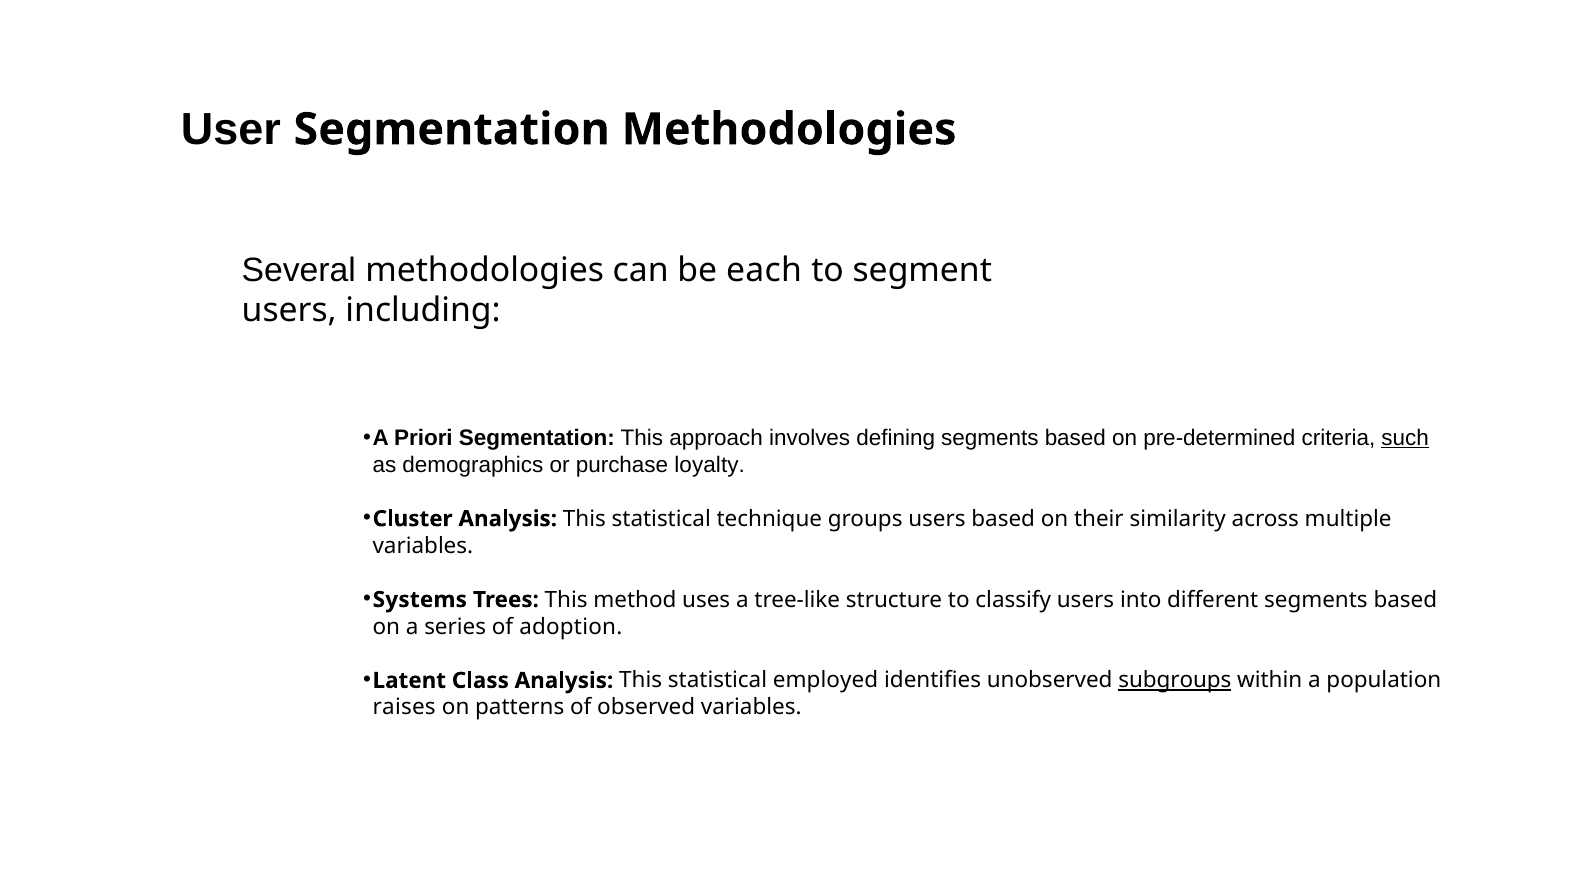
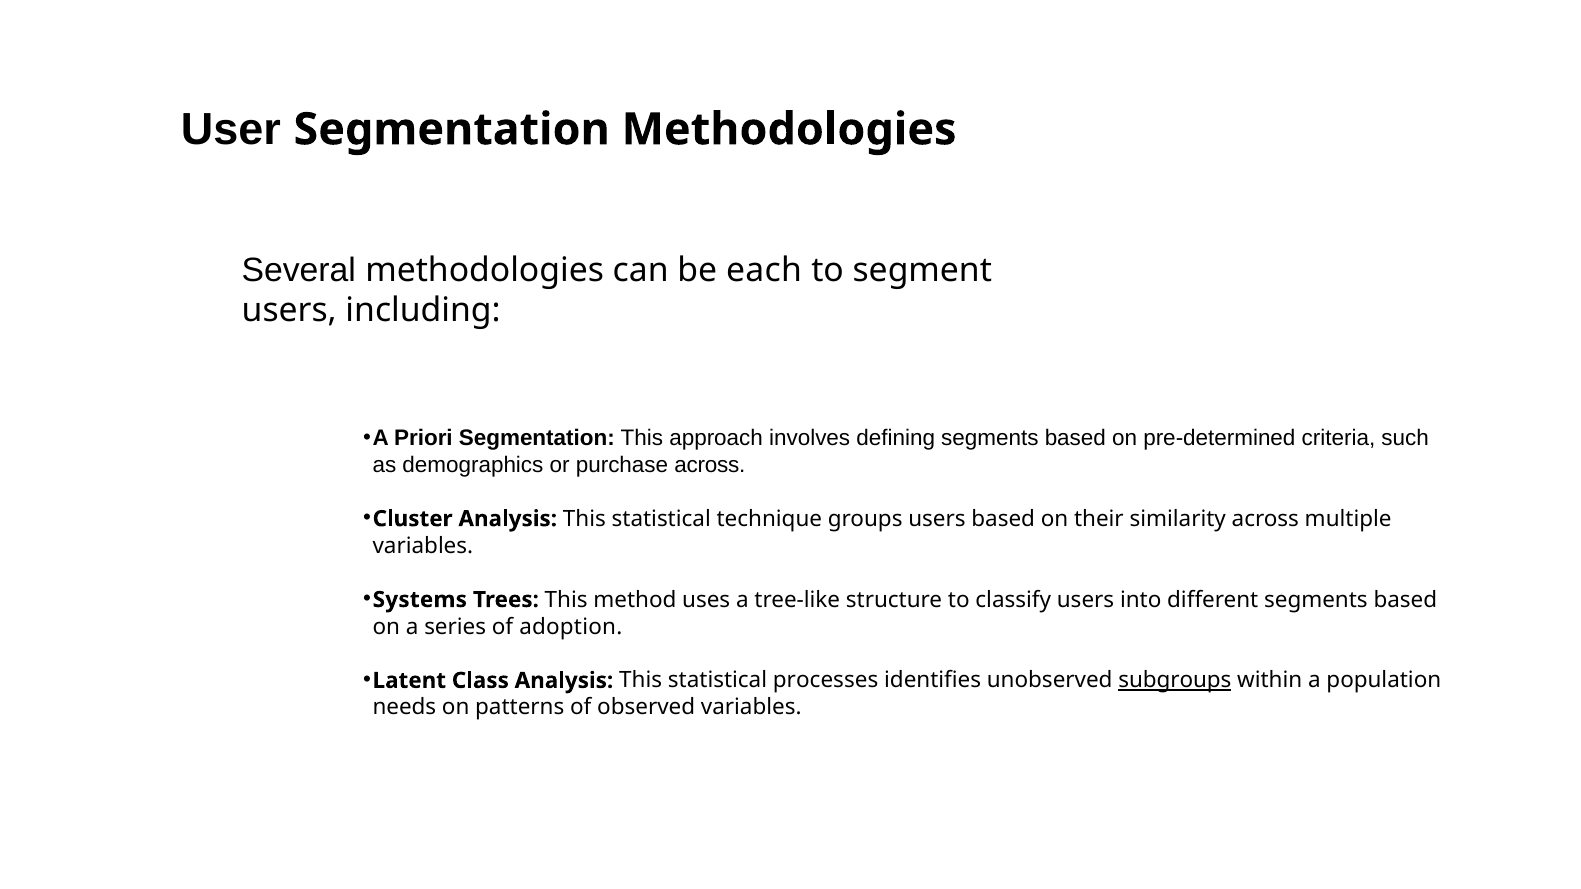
such underline: present -> none
purchase loyalty: loyalty -> across
employed: employed -> processes
raises: raises -> needs
